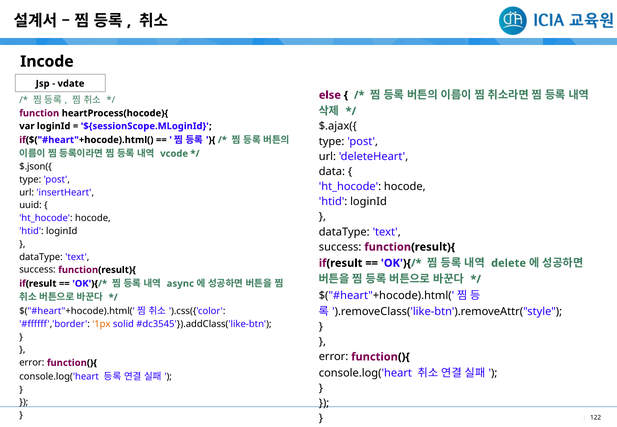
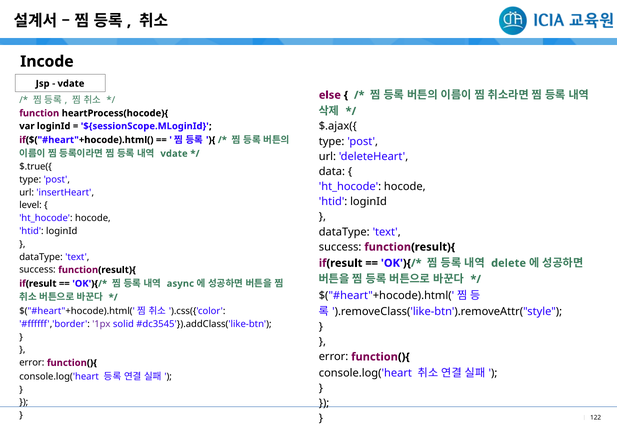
vcode at (174, 154): vcode -> vdate
$.json({: $.json({ -> $.true({
uuid: uuid -> level
1px colour: orange -> purple
